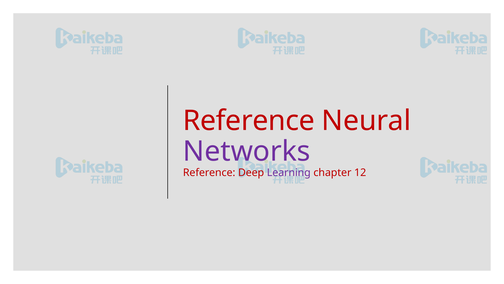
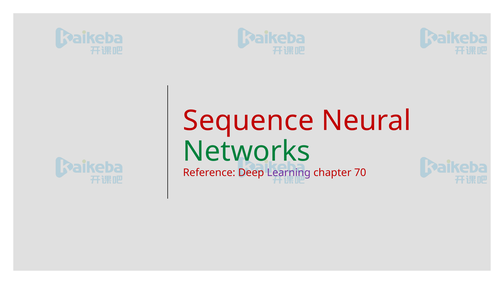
Reference at (249, 121): Reference -> Sequence
Networks colour: purple -> green
12: 12 -> 70
